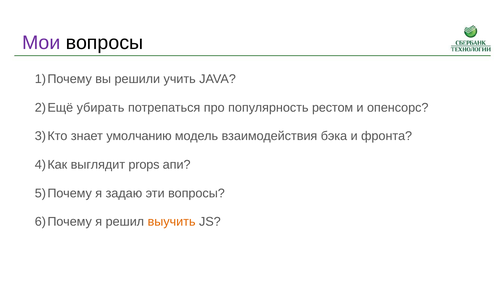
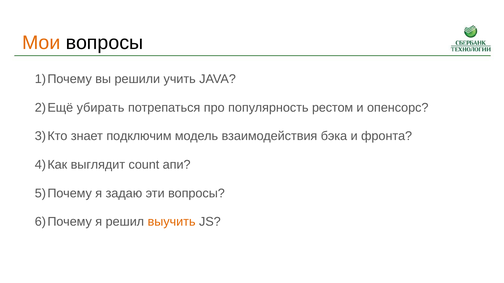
Мои colour: purple -> orange
умолчанию: умолчанию -> подключим
props: props -> count
